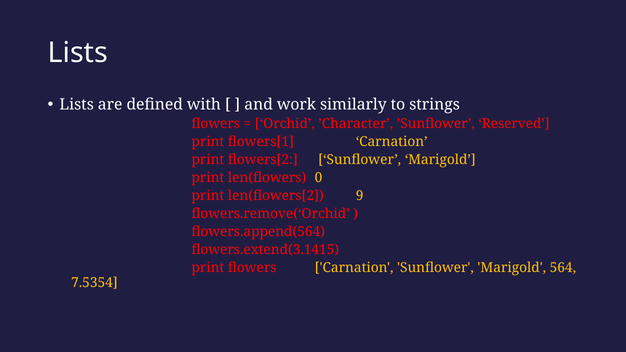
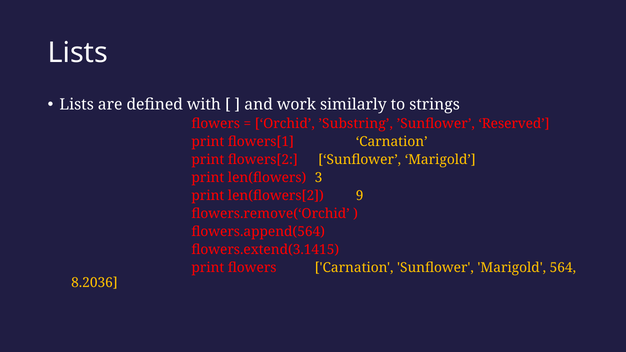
’Character: ’Character -> ’Substring
0: 0 -> 3
7.5354: 7.5354 -> 8.2036
